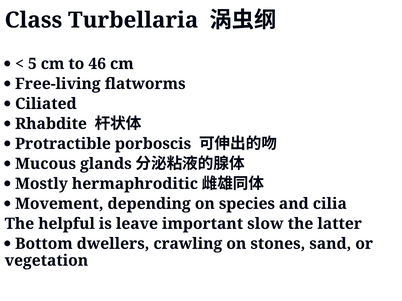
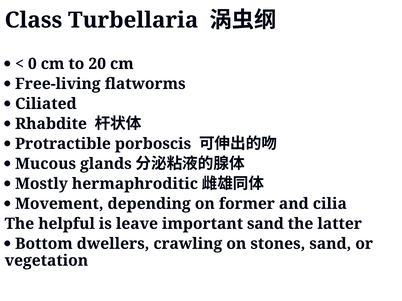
5: 5 -> 0
46: 46 -> 20
species: species -> former
important slow: slow -> sand
